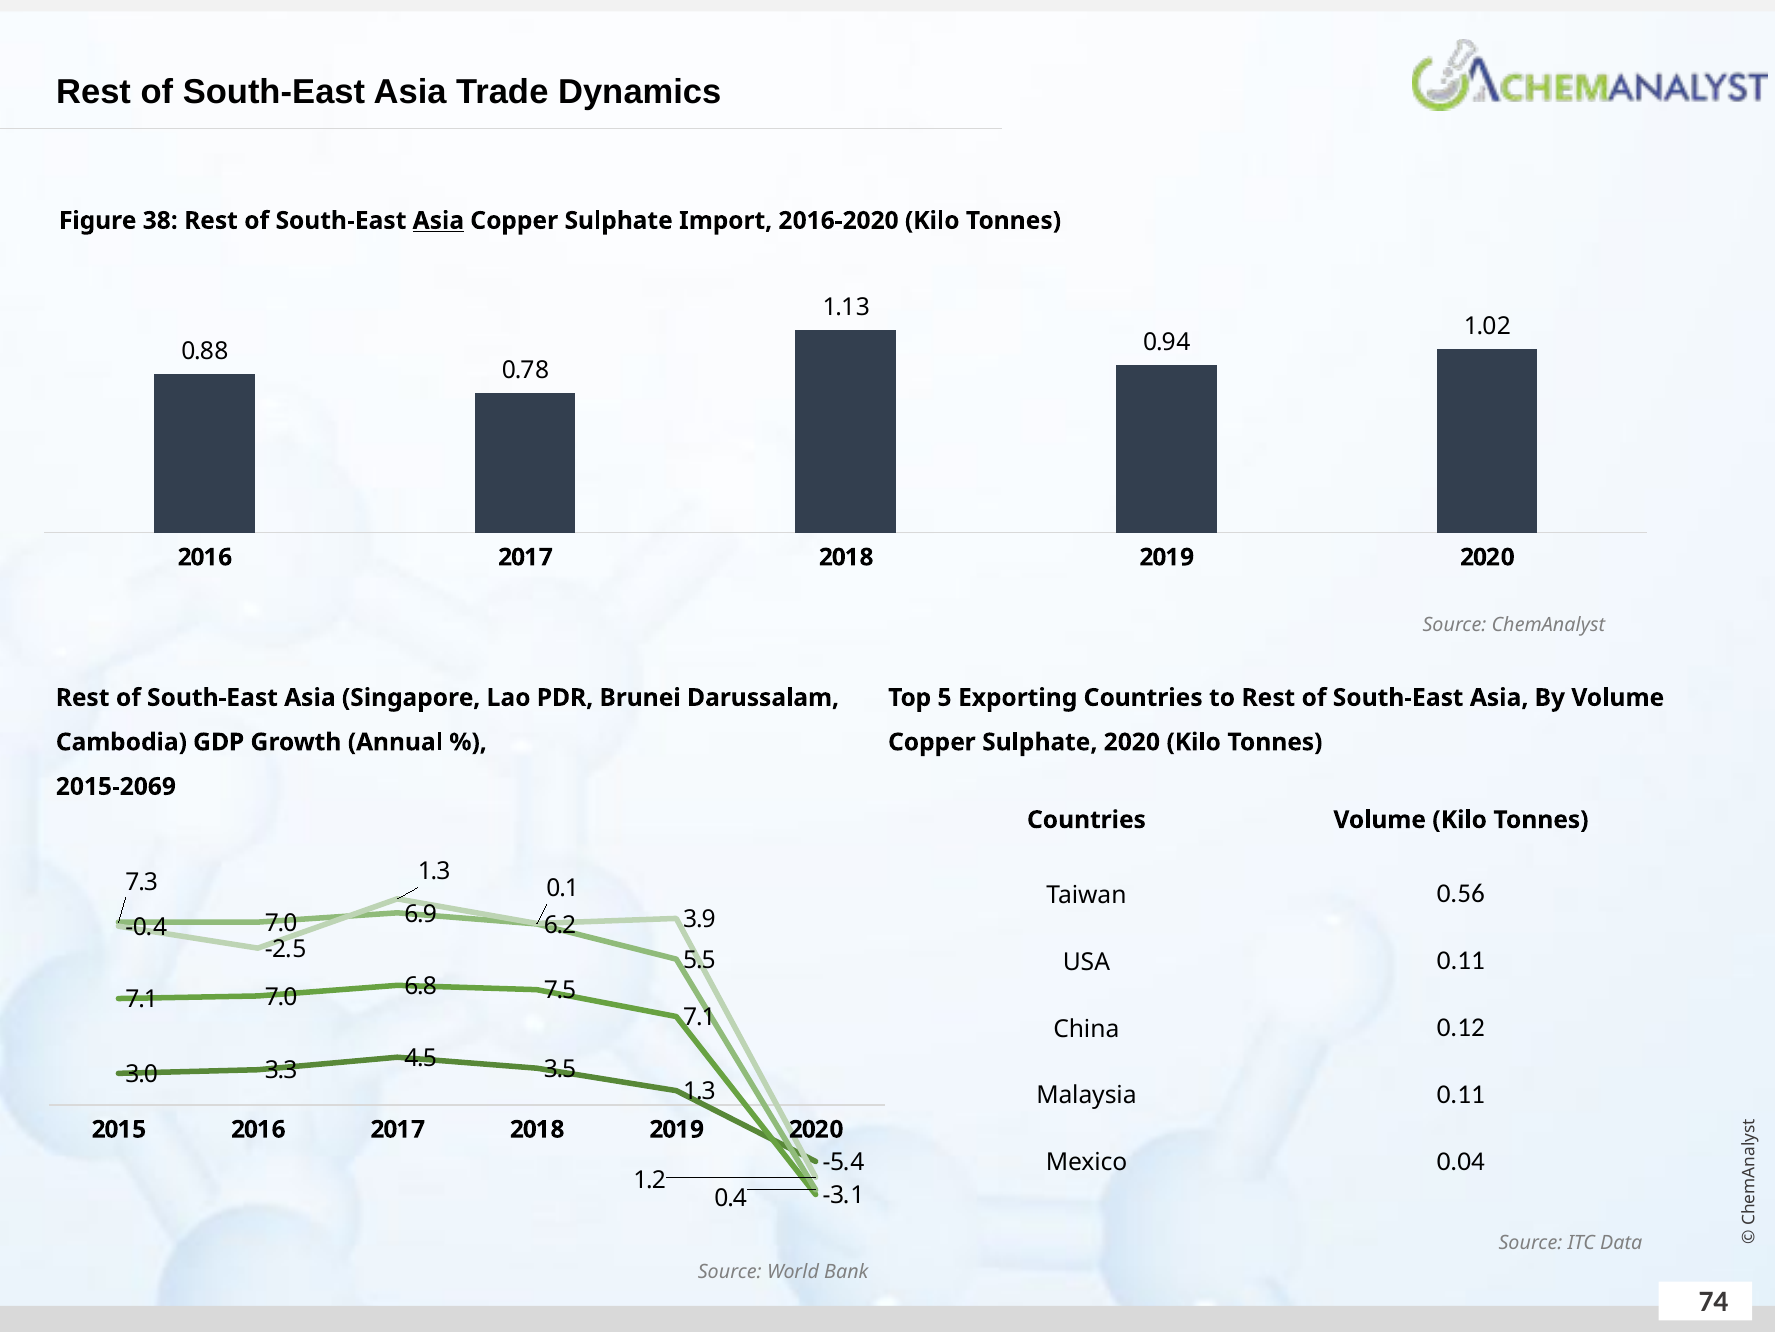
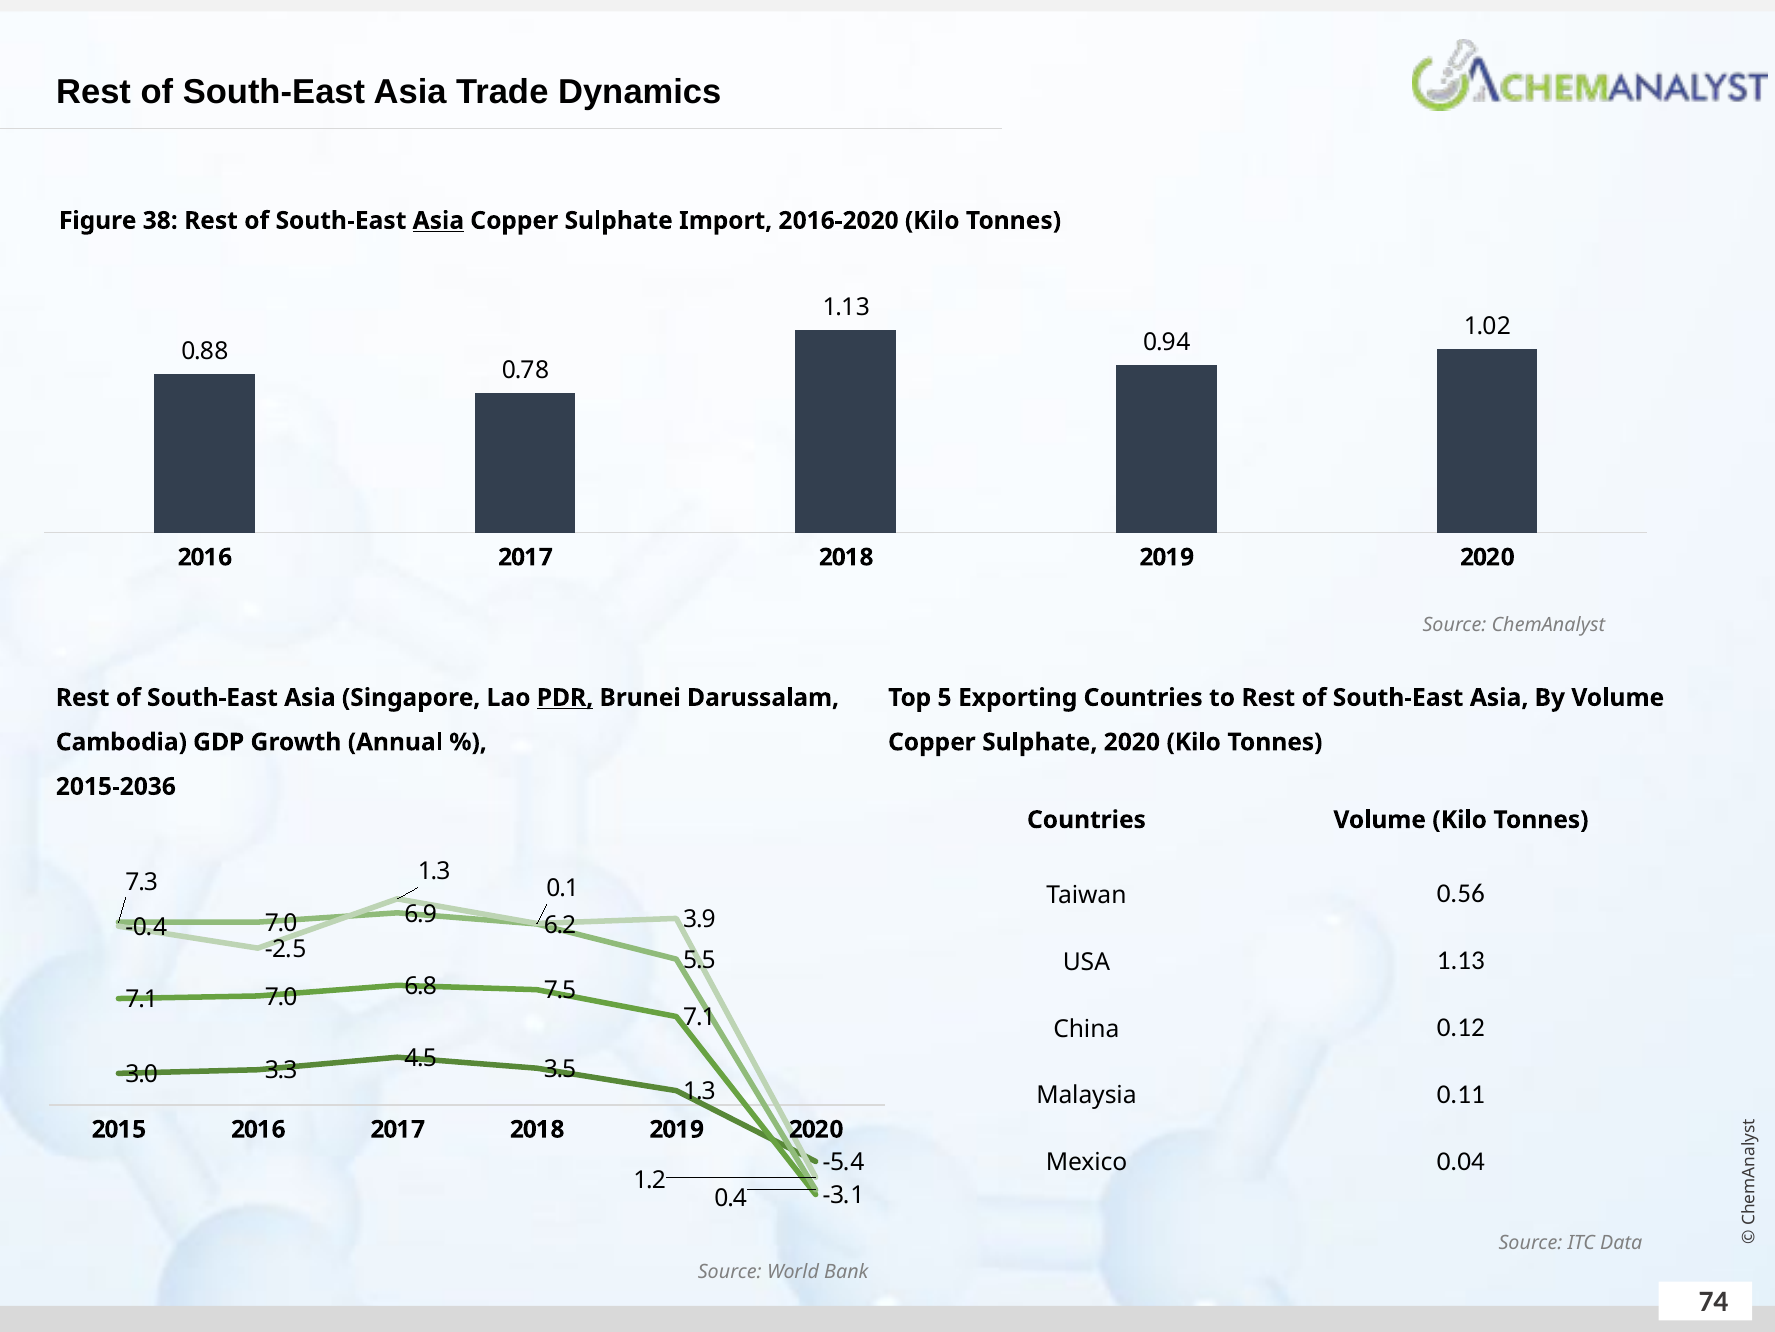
PDR underline: none -> present
2015-2069: 2015-2069 -> 2015-2036
USA 0.11: 0.11 -> 1.13
